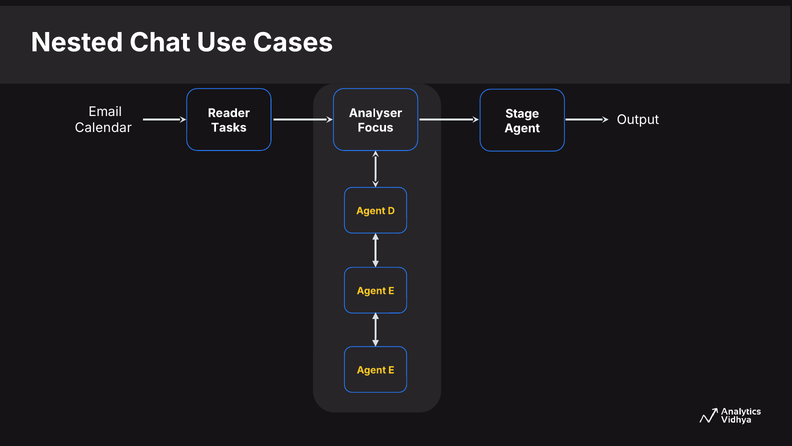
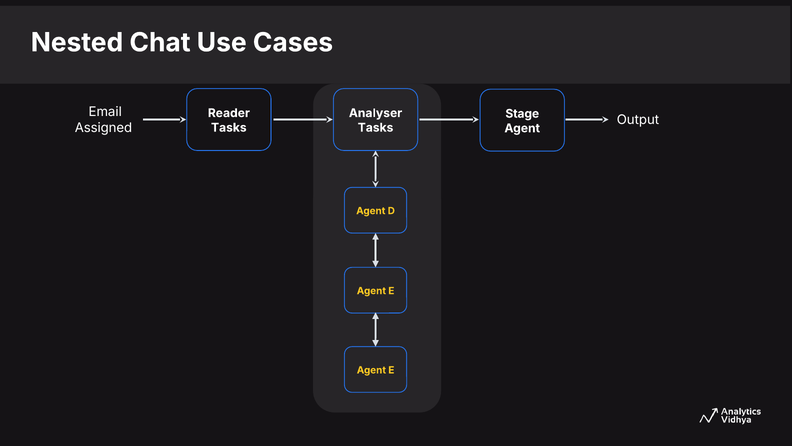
Calendar: Calendar -> Assigned
Focus at (376, 127): Focus -> Tasks
